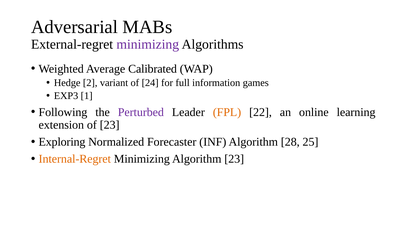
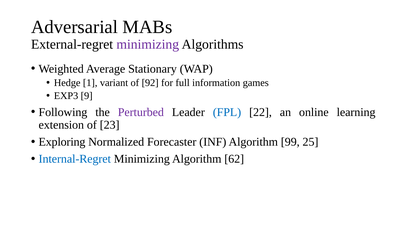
Calibrated: Calibrated -> Stationary
2: 2 -> 1
24: 24 -> 92
1: 1 -> 9
FPL colour: orange -> blue
28: 28 -> 99
Internal-Regret colour: orange -> blue
Algorithm 23: 23 -> 62
